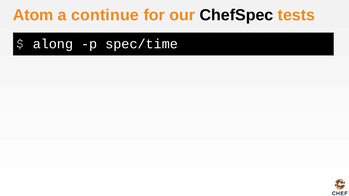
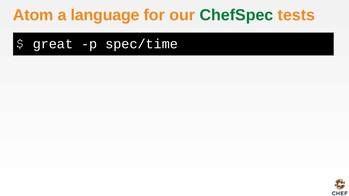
continue: continue -> language
ChefSpec colour: black -> green
along: along -> great
